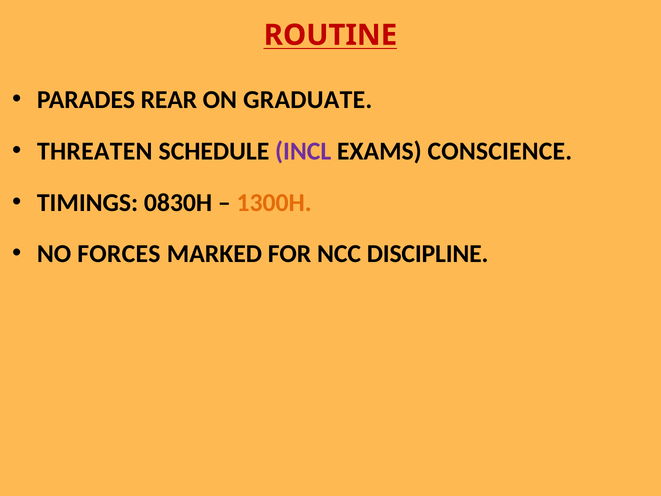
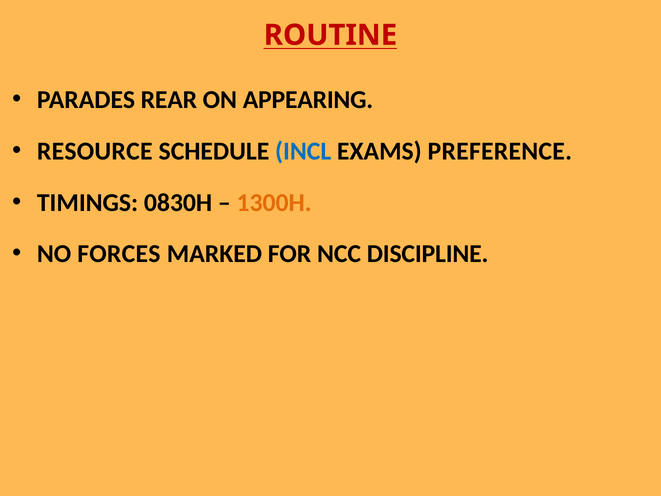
GRADUATE: GRADUATE -> APPEARING
THREATEN: THREATEN -> RESOURCE
INCL colour: purple -> blue
CONSCIENCE: CONSCIENCE -> PREFERENCE
